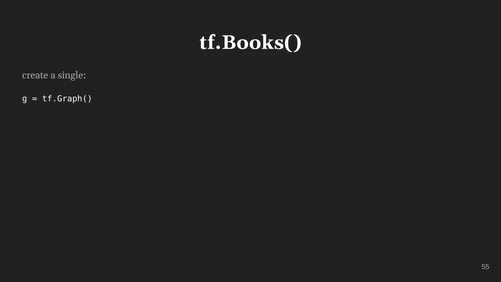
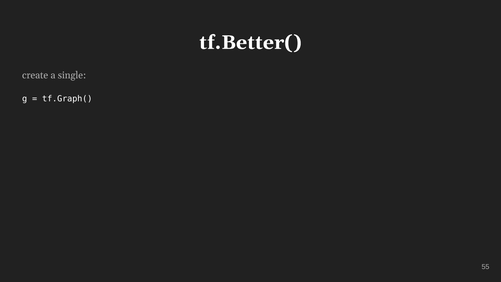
tf.Books(: tf.Books( -> tf.Better(
